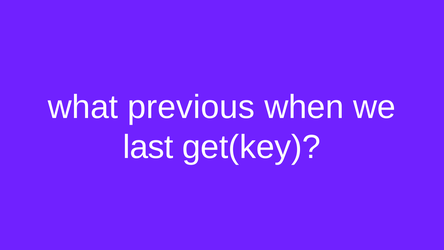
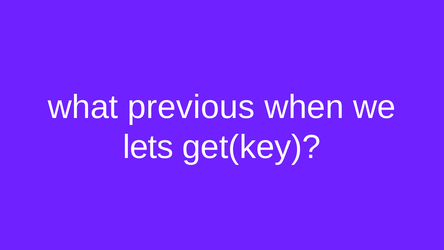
last: last -> lets
